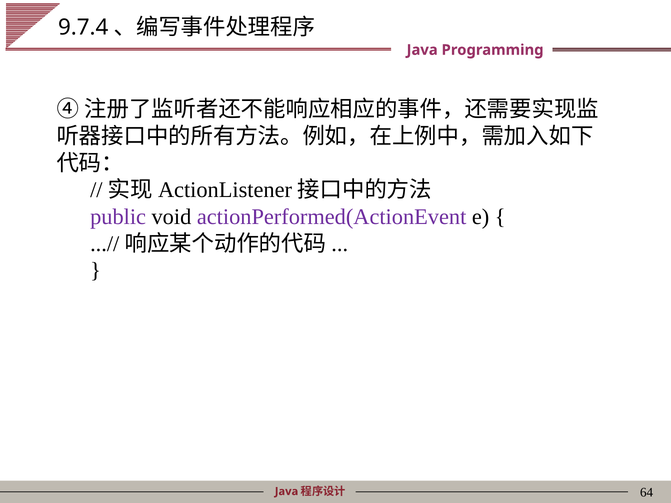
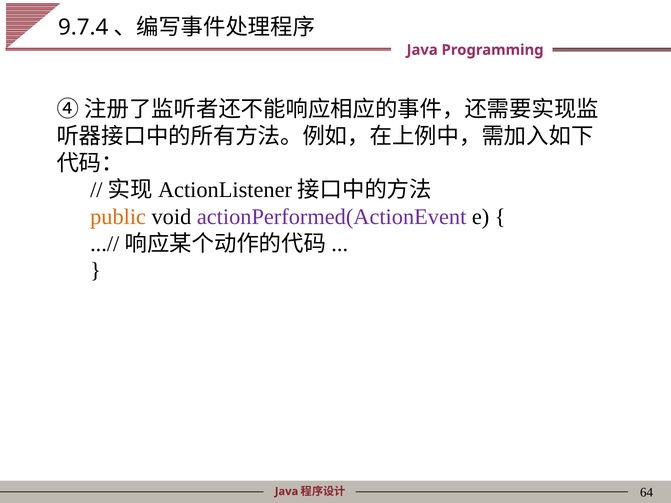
public colour: purple -> orange
